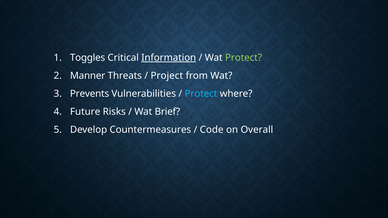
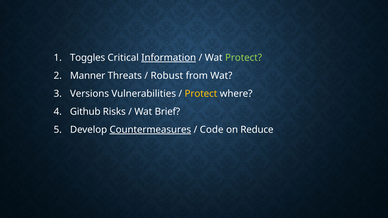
Project: Project -> Robust
Prevents: Prevents -> Versions
Protect at (201, 94) colour: light blue -> yellow
Future: Future -> Github
Countermeasures underline: none -> present
Overall: Overall -> Reduce
